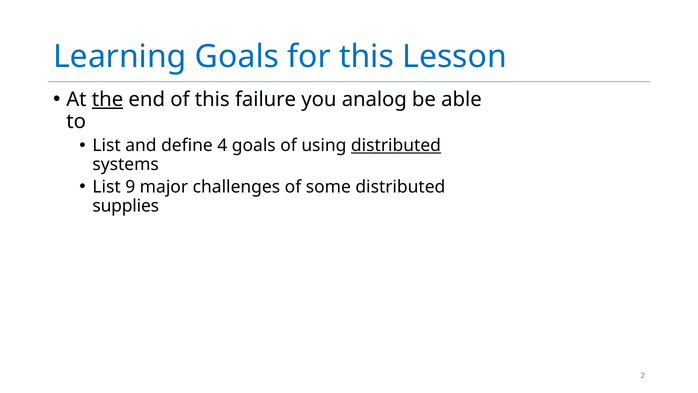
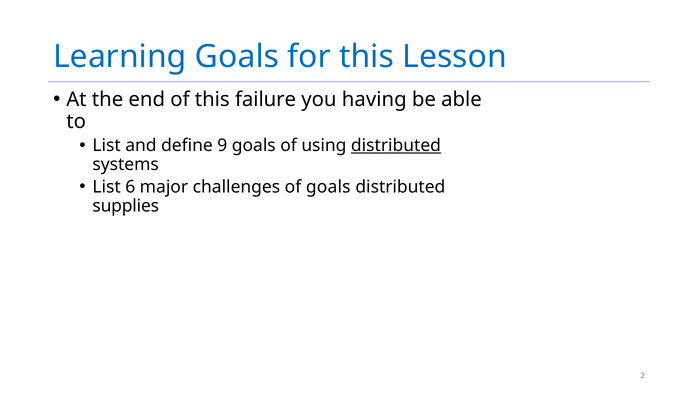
the underline: present -> none
analog: analog -> having
4: 4 -> 9
9: 9 -> 6
of some: some -> goals
